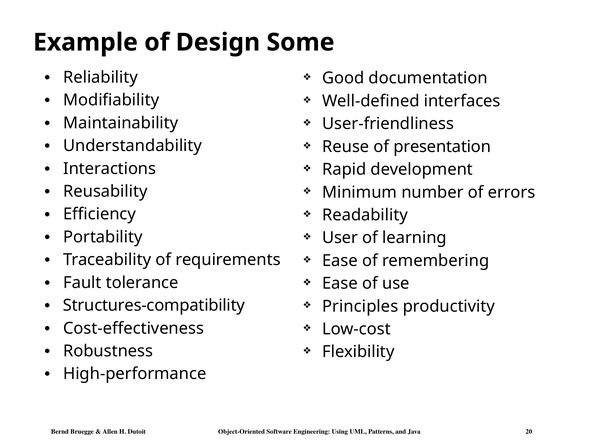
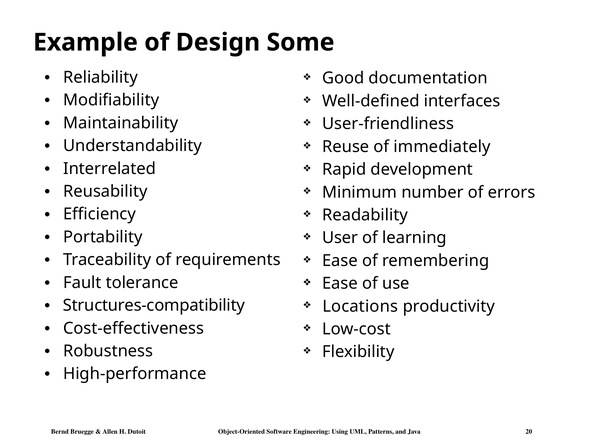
presentation: presentation -> immediately
Interactions: Interactions -> Interrelated
Principles: Principles -> Locations
